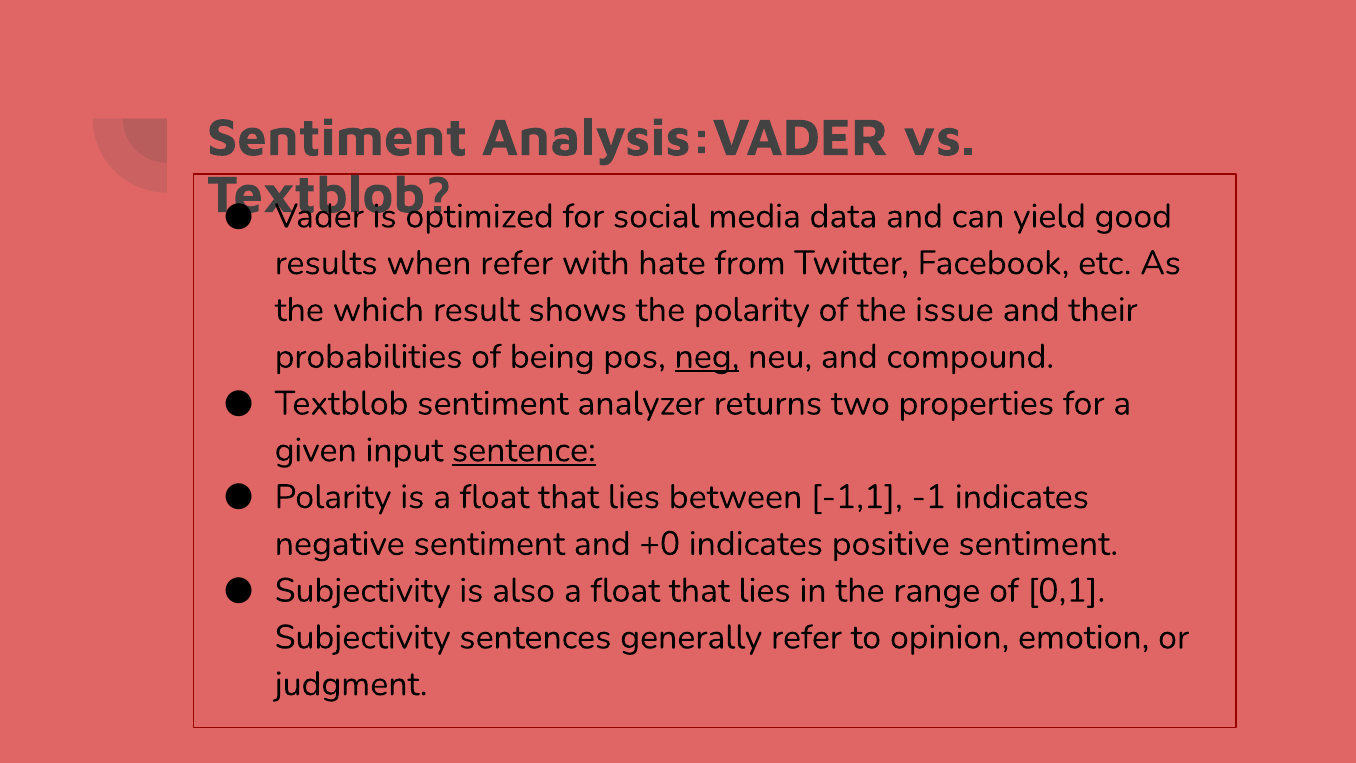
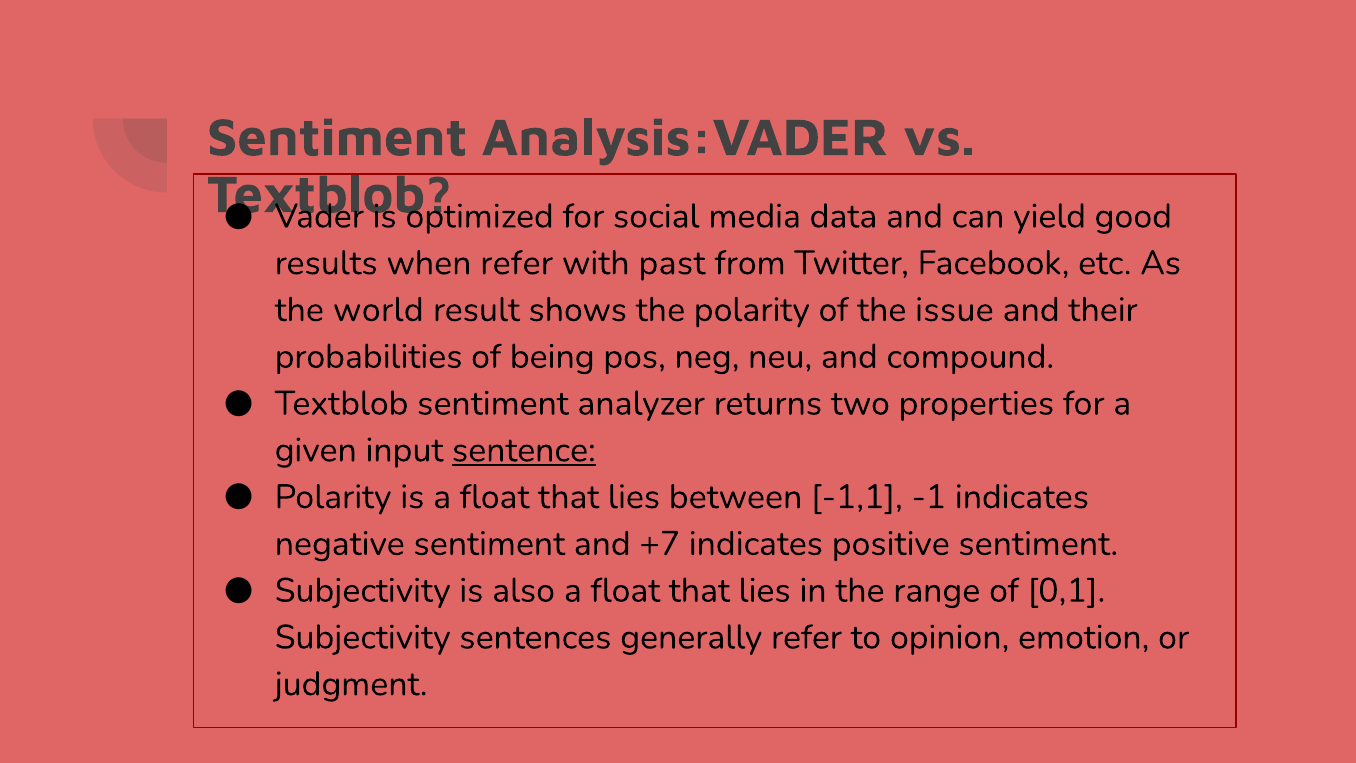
hate: hate -> past
which: which -> world
neg underline: present -> none
+0: +0 -> +7
